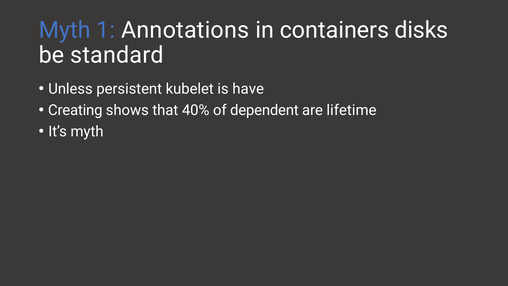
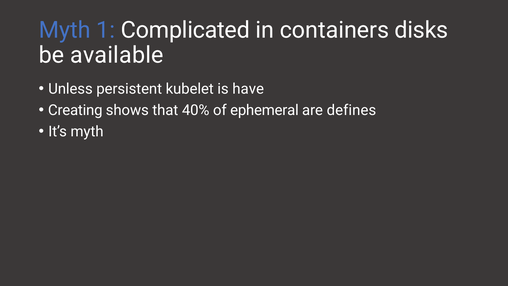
Annotations: Annotations -> Complicated
standard: standard -> available
dependent: dependent -> ephemeral
lifetime: lifetime -> defines
